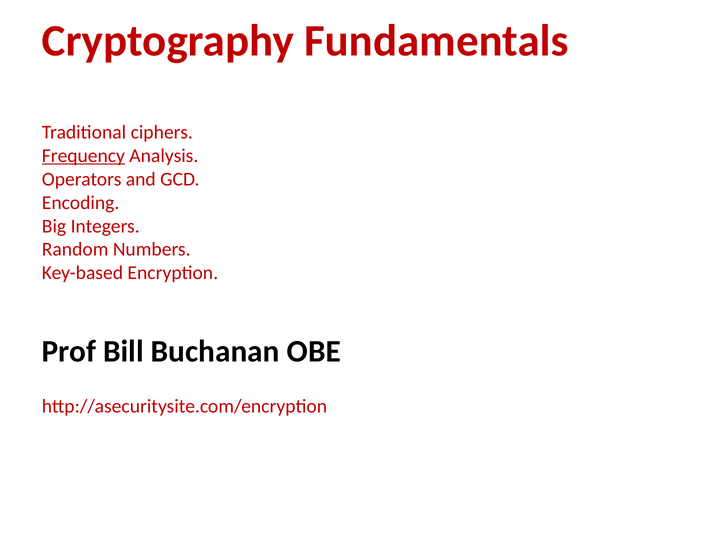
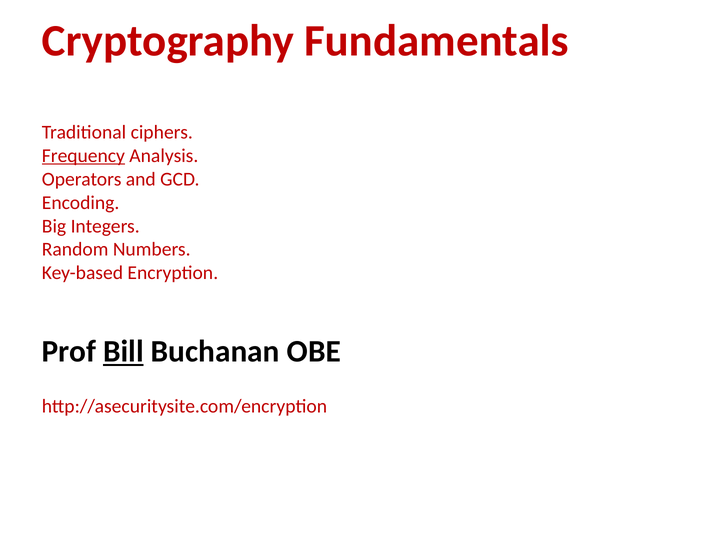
Bill underline: none -> present
